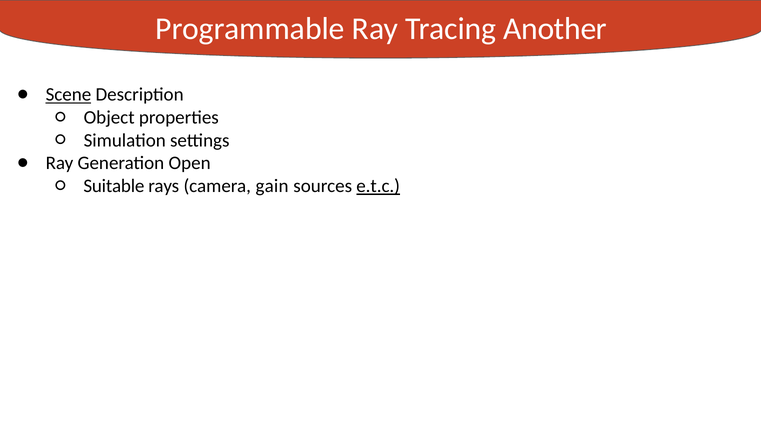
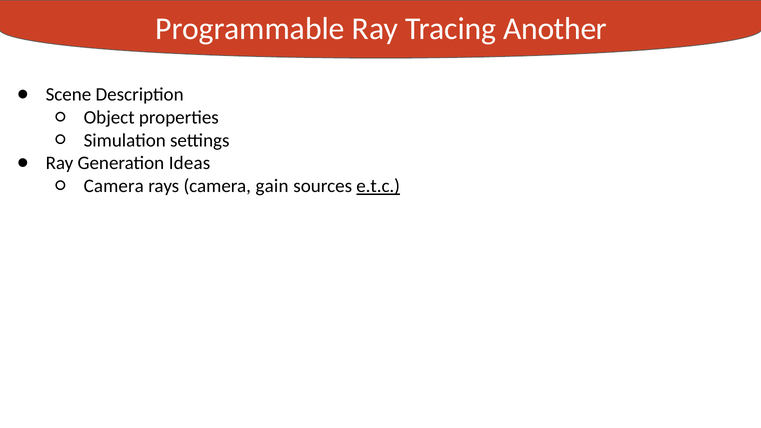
Scene underline: present -> none
Open: Open -> Ideas
Suitable at (114, 186): Suitable -> Camera
